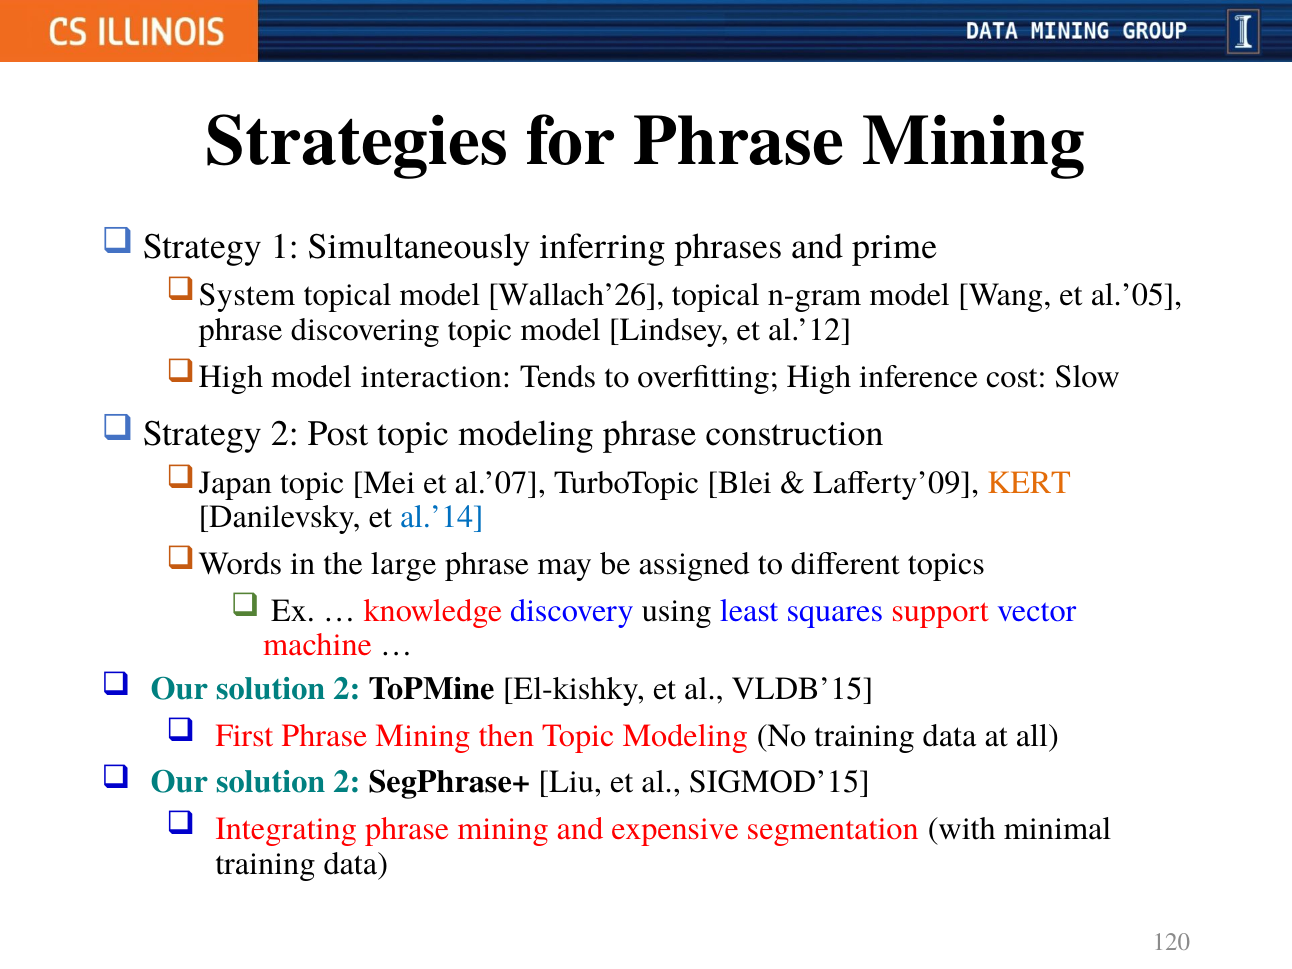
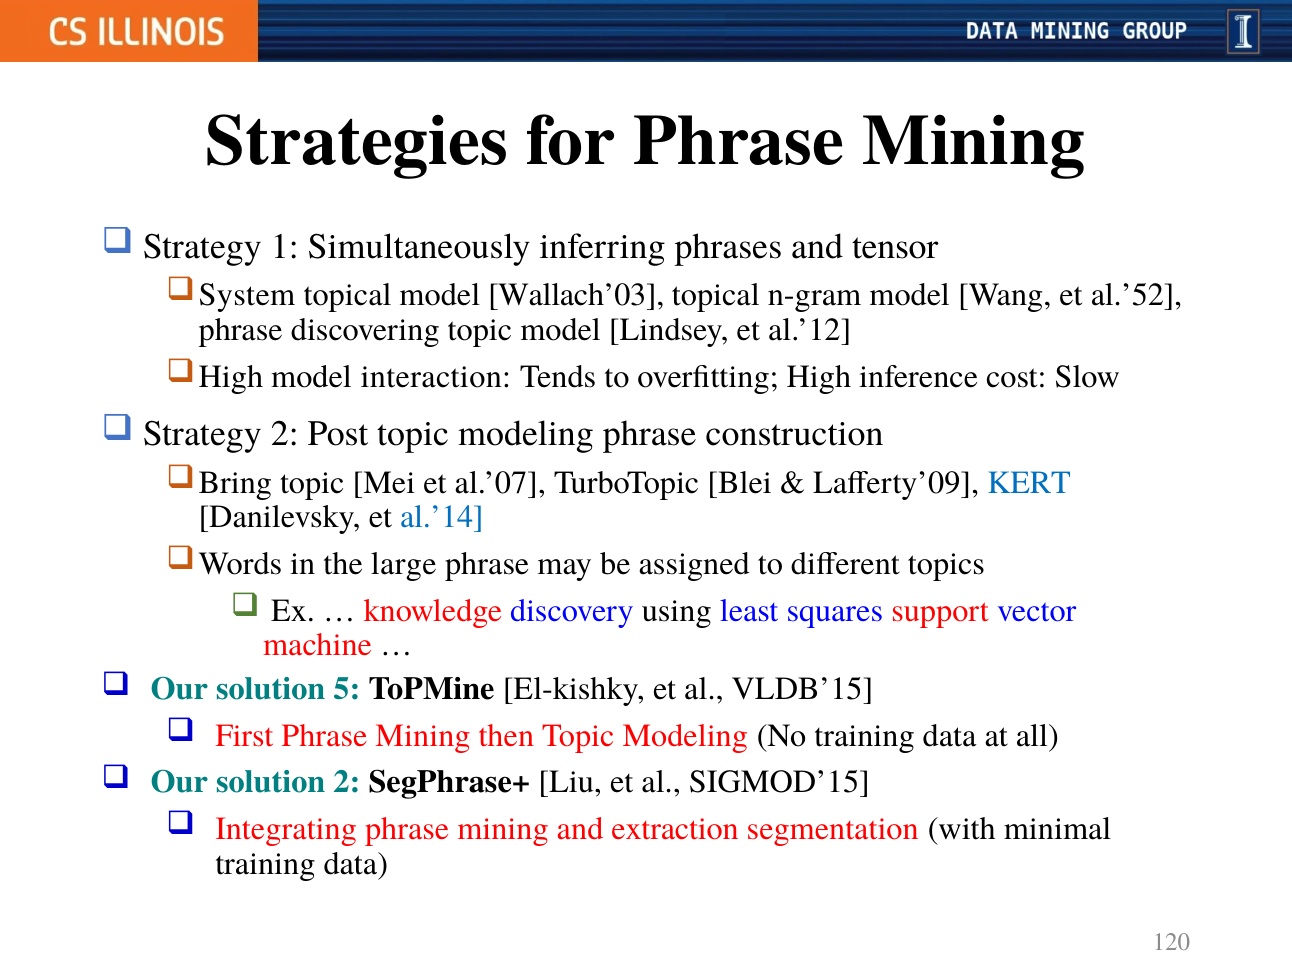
prime: prime -> tensor
Wallach’26: Wallach’26 -> Wallach’03
al.’05: al.’05 -> al.’52
Japan: Japan -> Bring
KERT colour: orange -> blue
2 at (347, 689): 2 -> 5
expensive: expensive -> extraction
